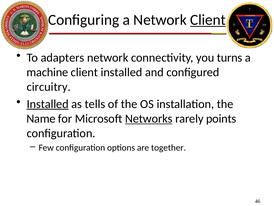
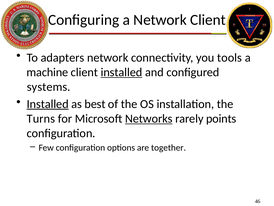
Client at (208, 20) underline: present -> none
turns: turns -> tools
installed at (121, 72) underline: none -> present
circuitry: circuitry -> systems
tells: tells -> best
Name: Name -> Turns
